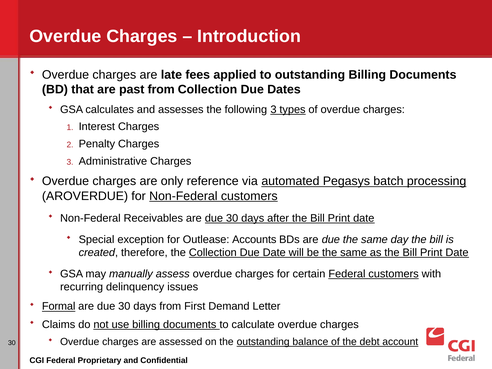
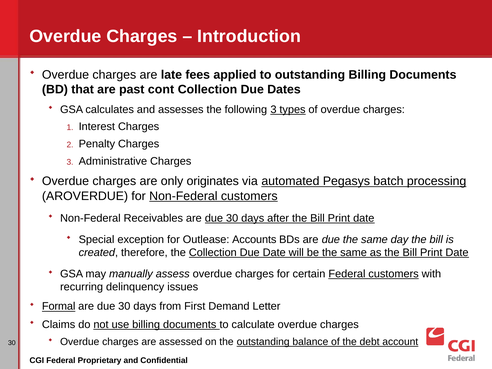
past from: from -> cont
reference: reference -> originates
